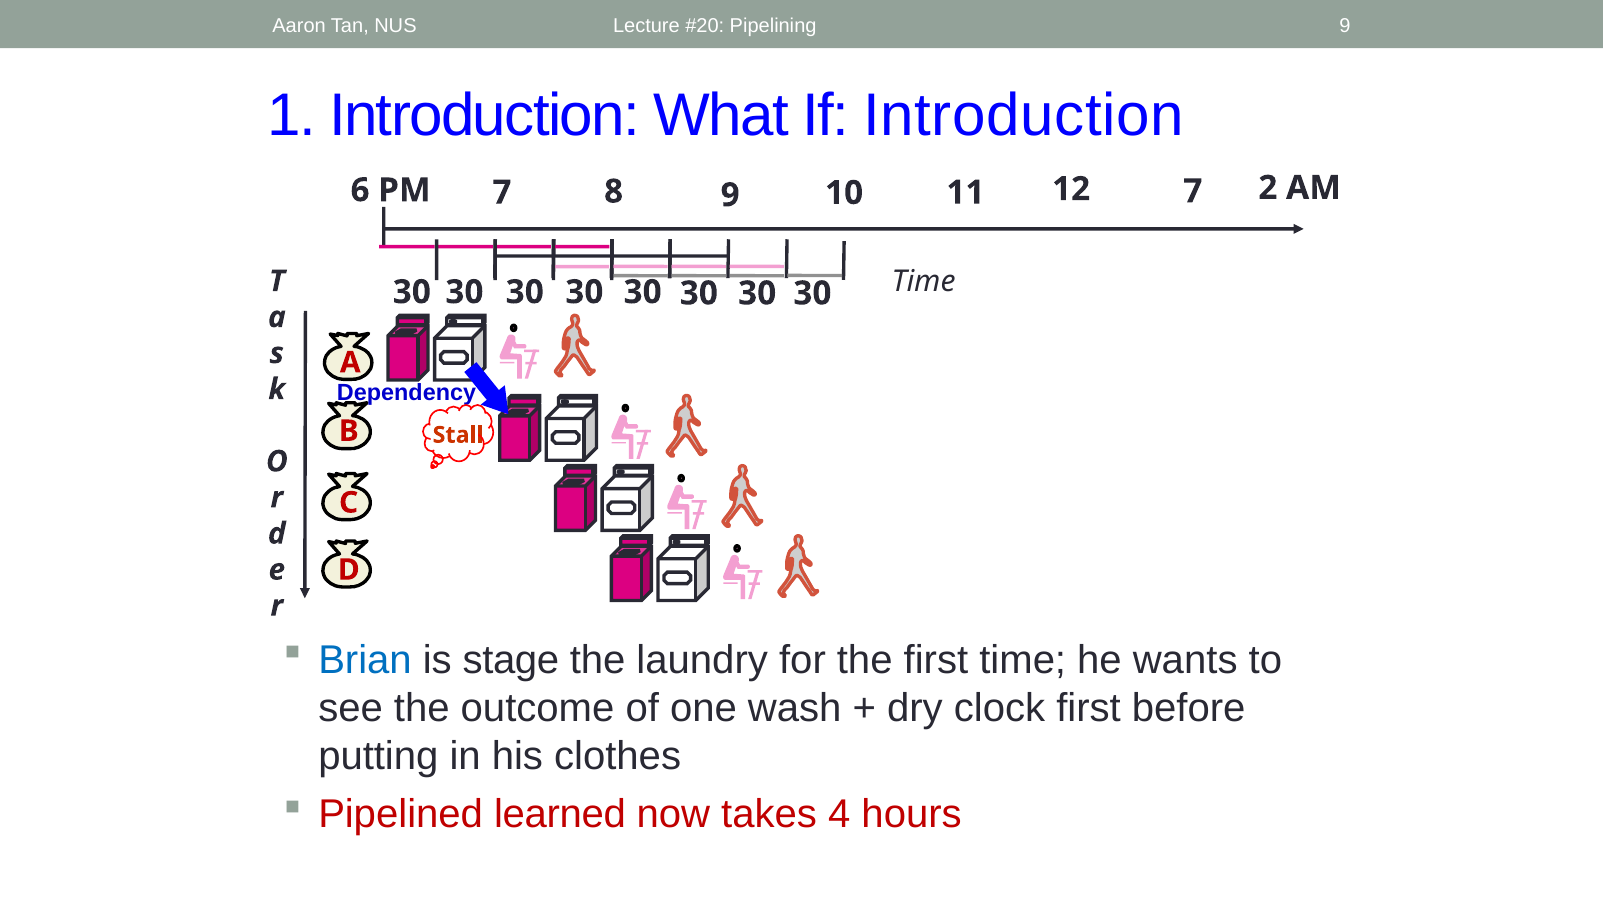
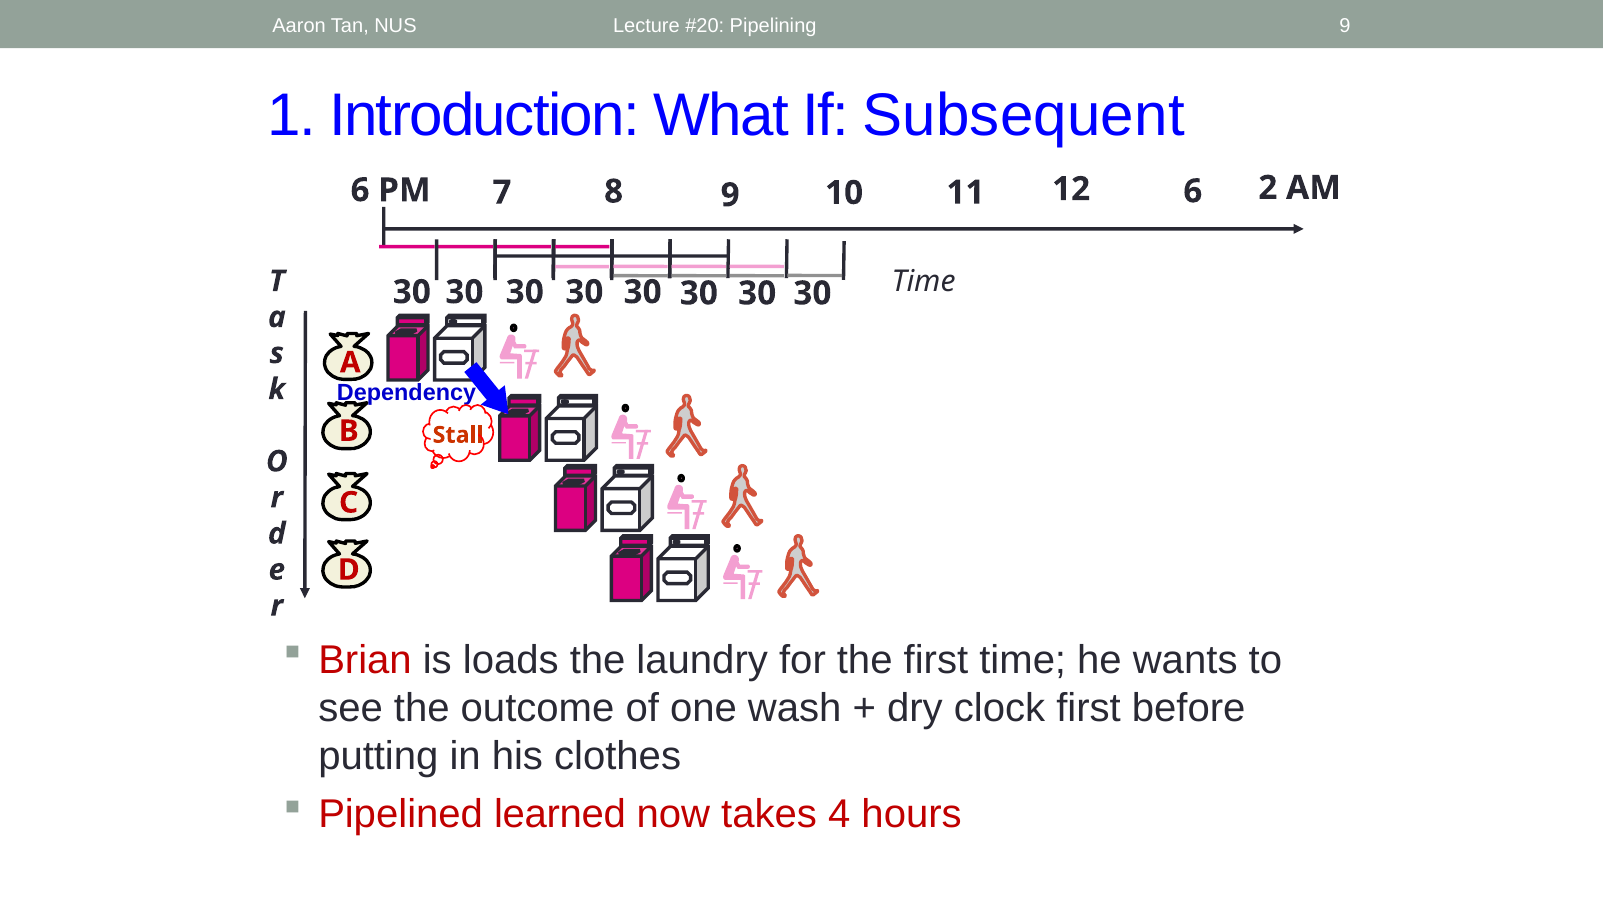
If Introduction: Introduction -> Subsequent
12 7: 7 -> 6
Brian colour: blue -> red
stage: stage -> loads
